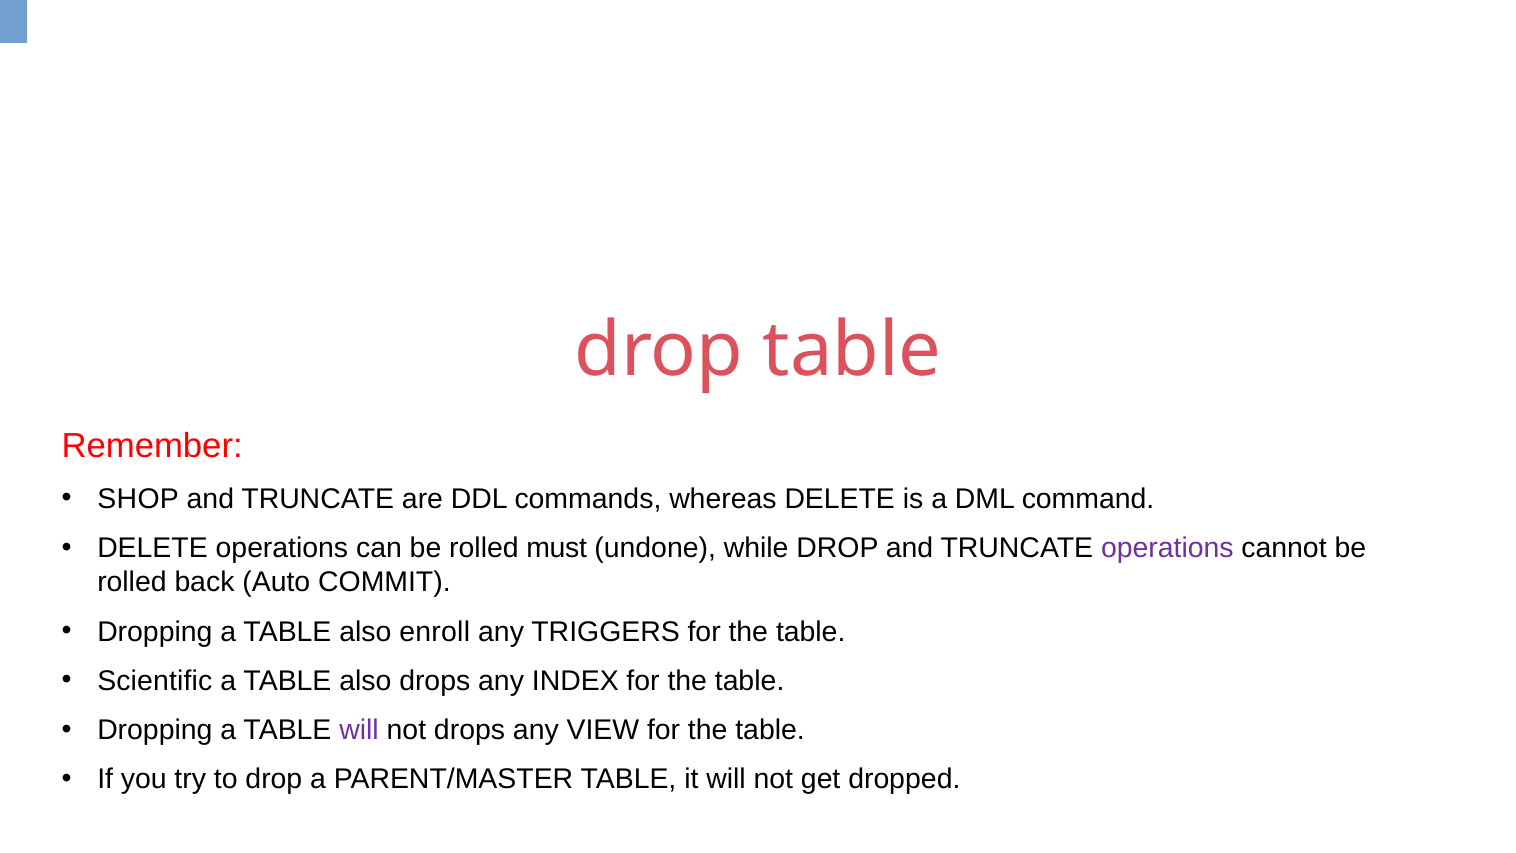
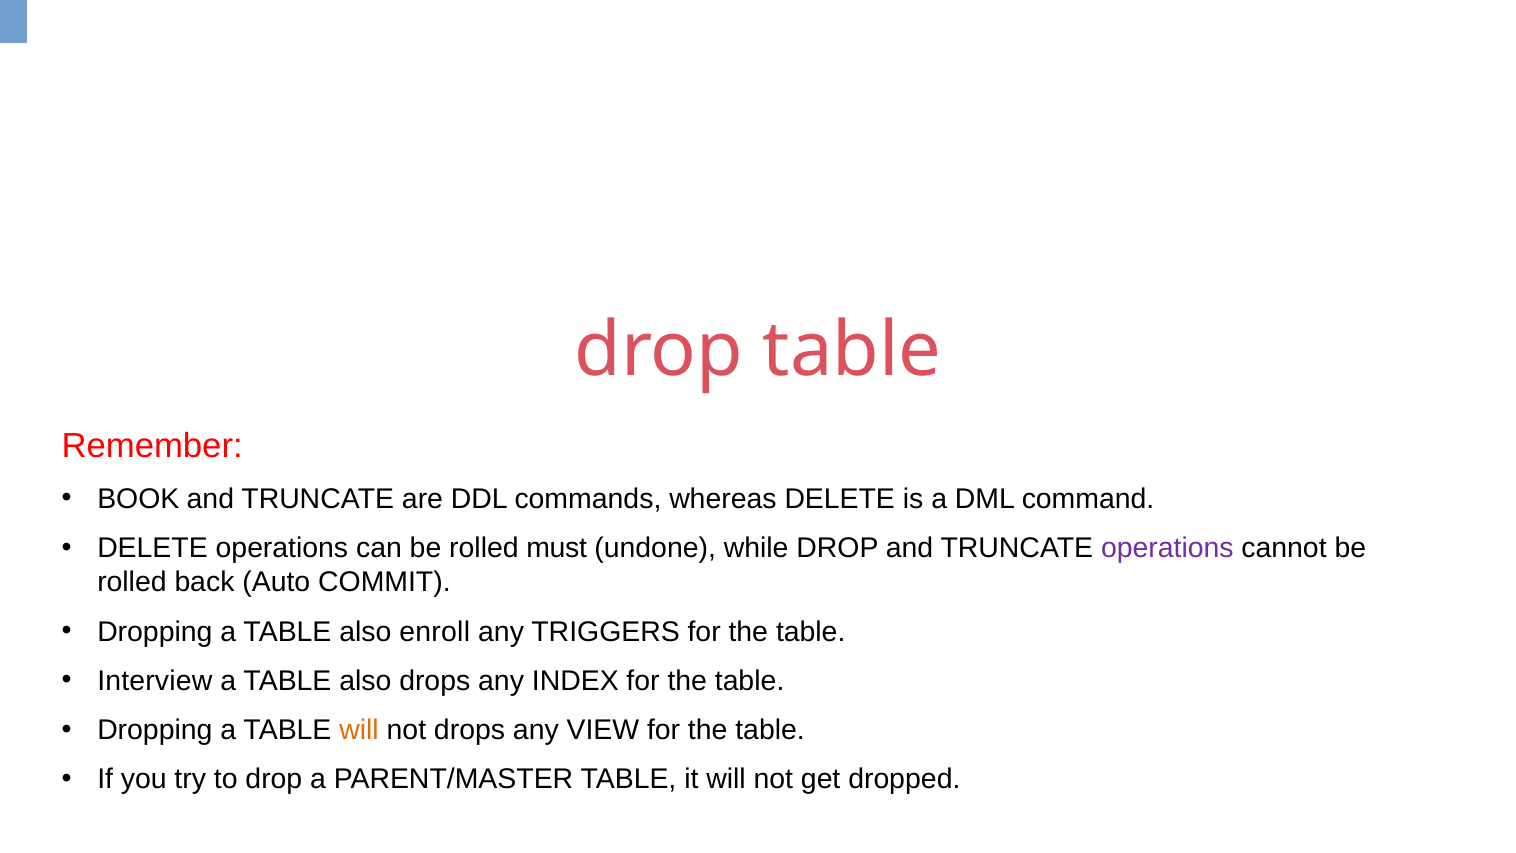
SHOP: SHOP -> BOOK
Scientific: Scientific -> Interview
will at (359, 730) colour: purple -> orange
